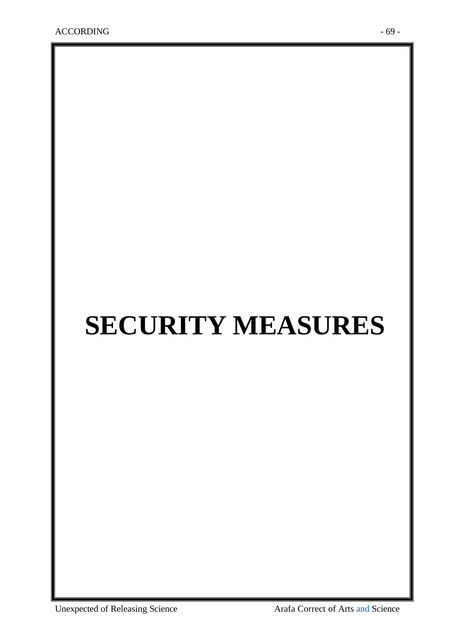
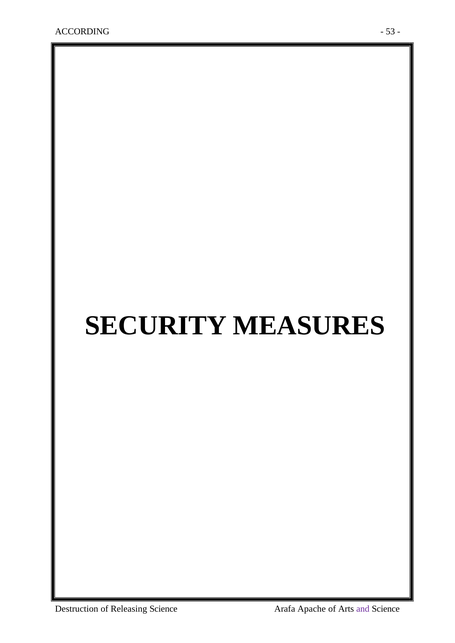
69: 69 -> 53
Unexpected: Unexpected -> Destruction
Correct: Correct -> Apache
and colour: blue -> purple
